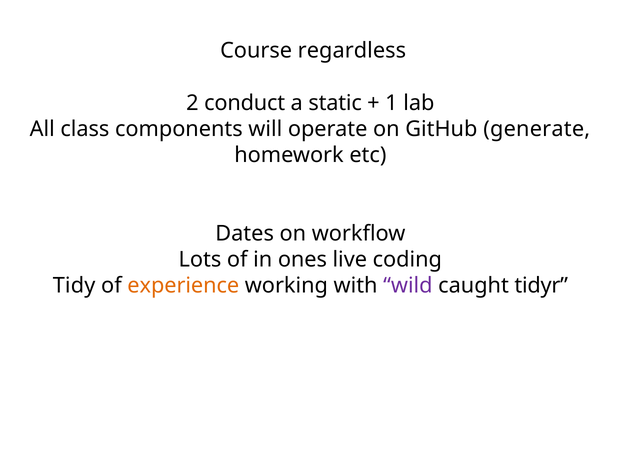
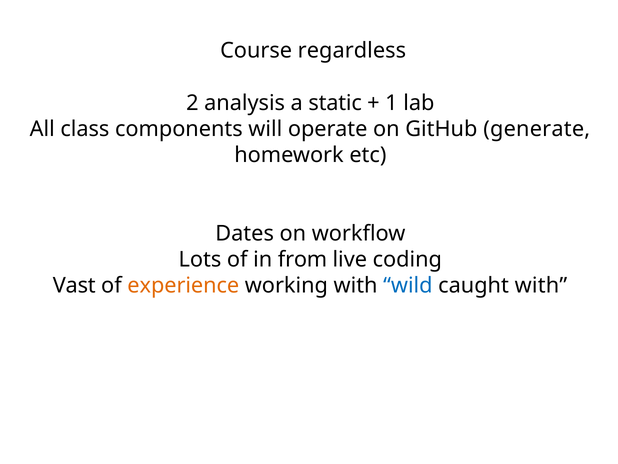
conduct: conduct -> analysis
ones: ones -> from
Tidy: Tidy -> Vast
wild colour: purple -> blue
caught tidyr: tidyr -> with
